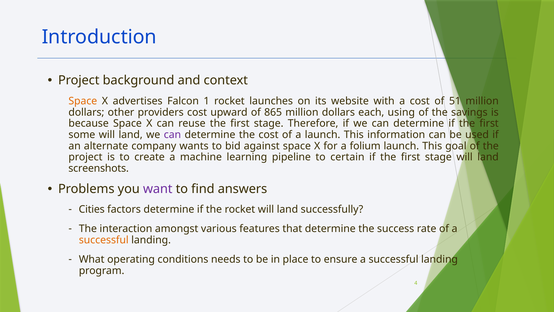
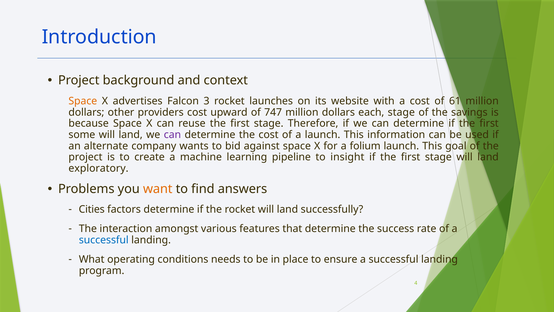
1: 1 -> 3
51: 51 -> 61
865: 865 -> 747
each using: using -> stage
certain: certain -> insight
screenshots: screenshots -> exploratory
want colour: purple -> orange
successful at (104, 240) colour: orange -> blue
